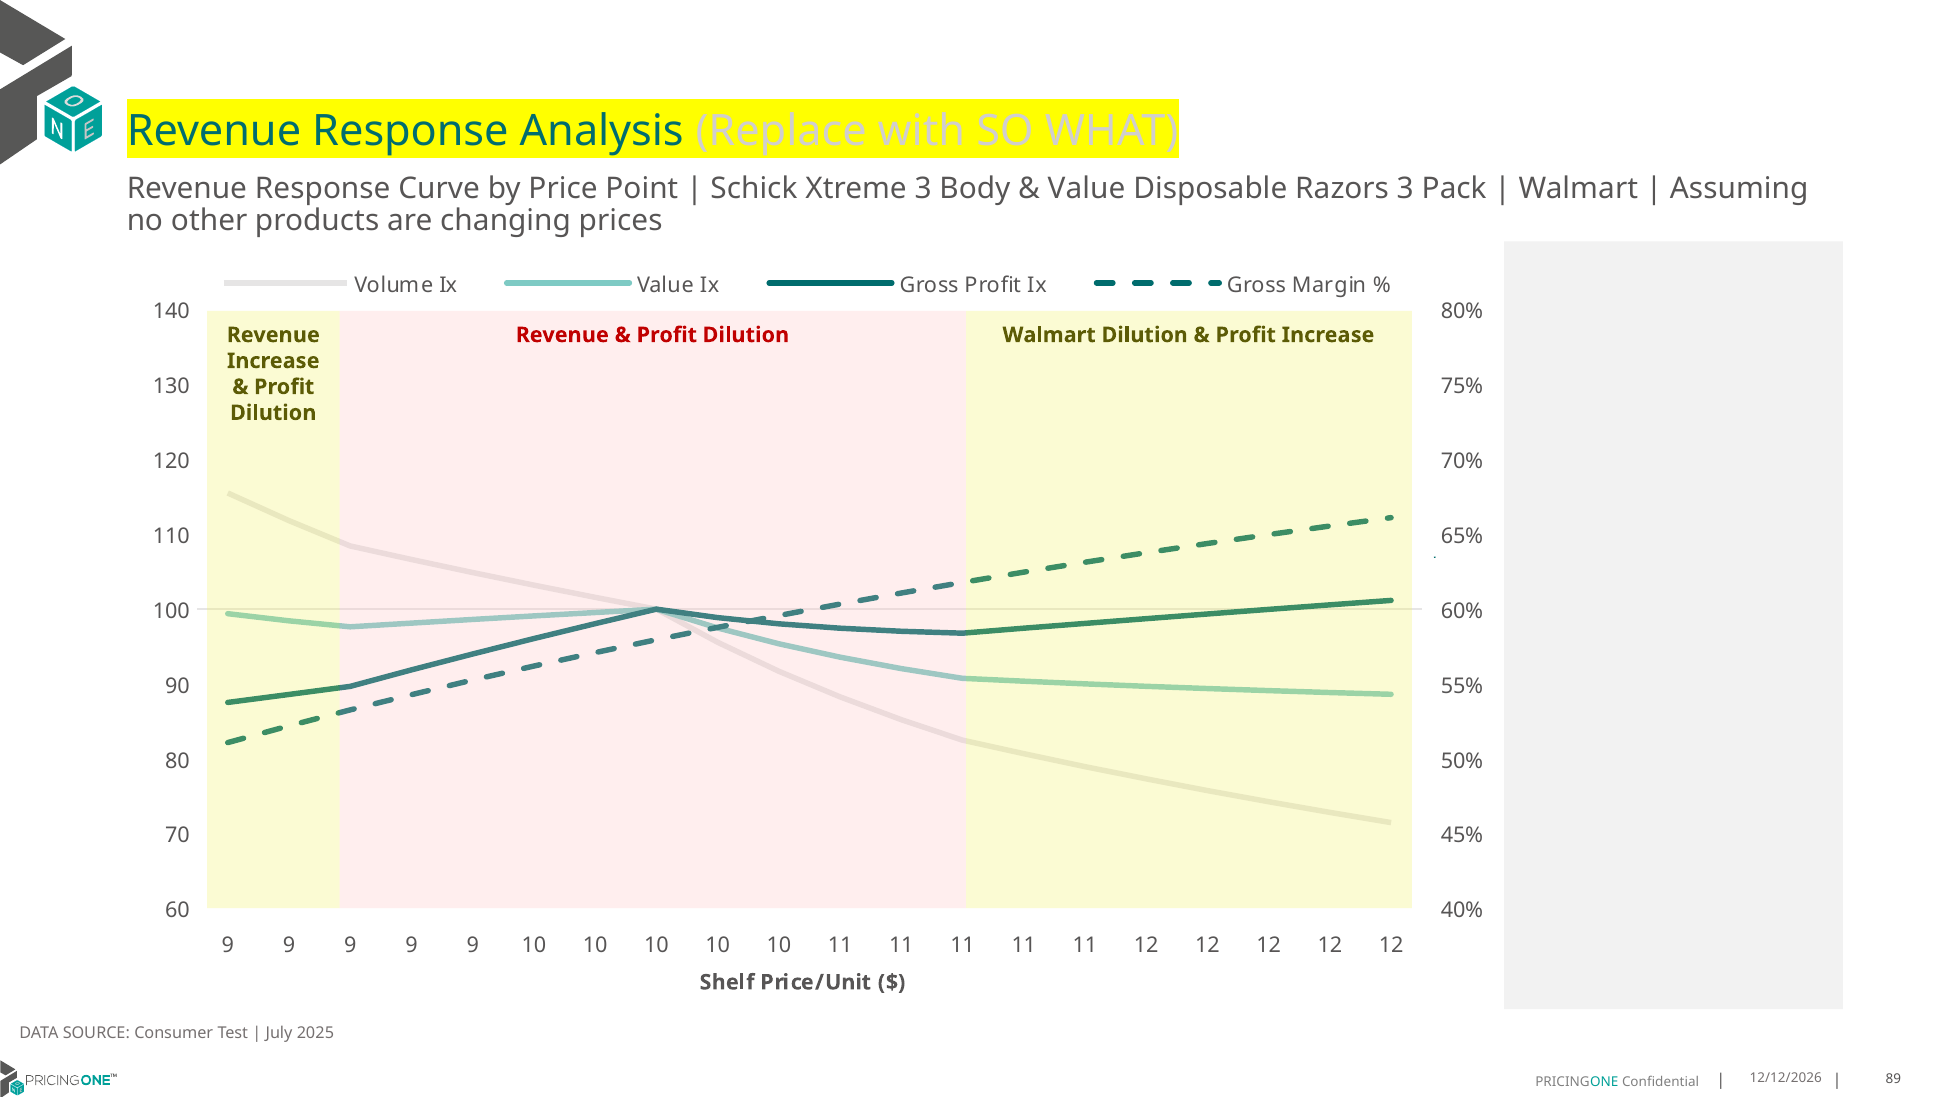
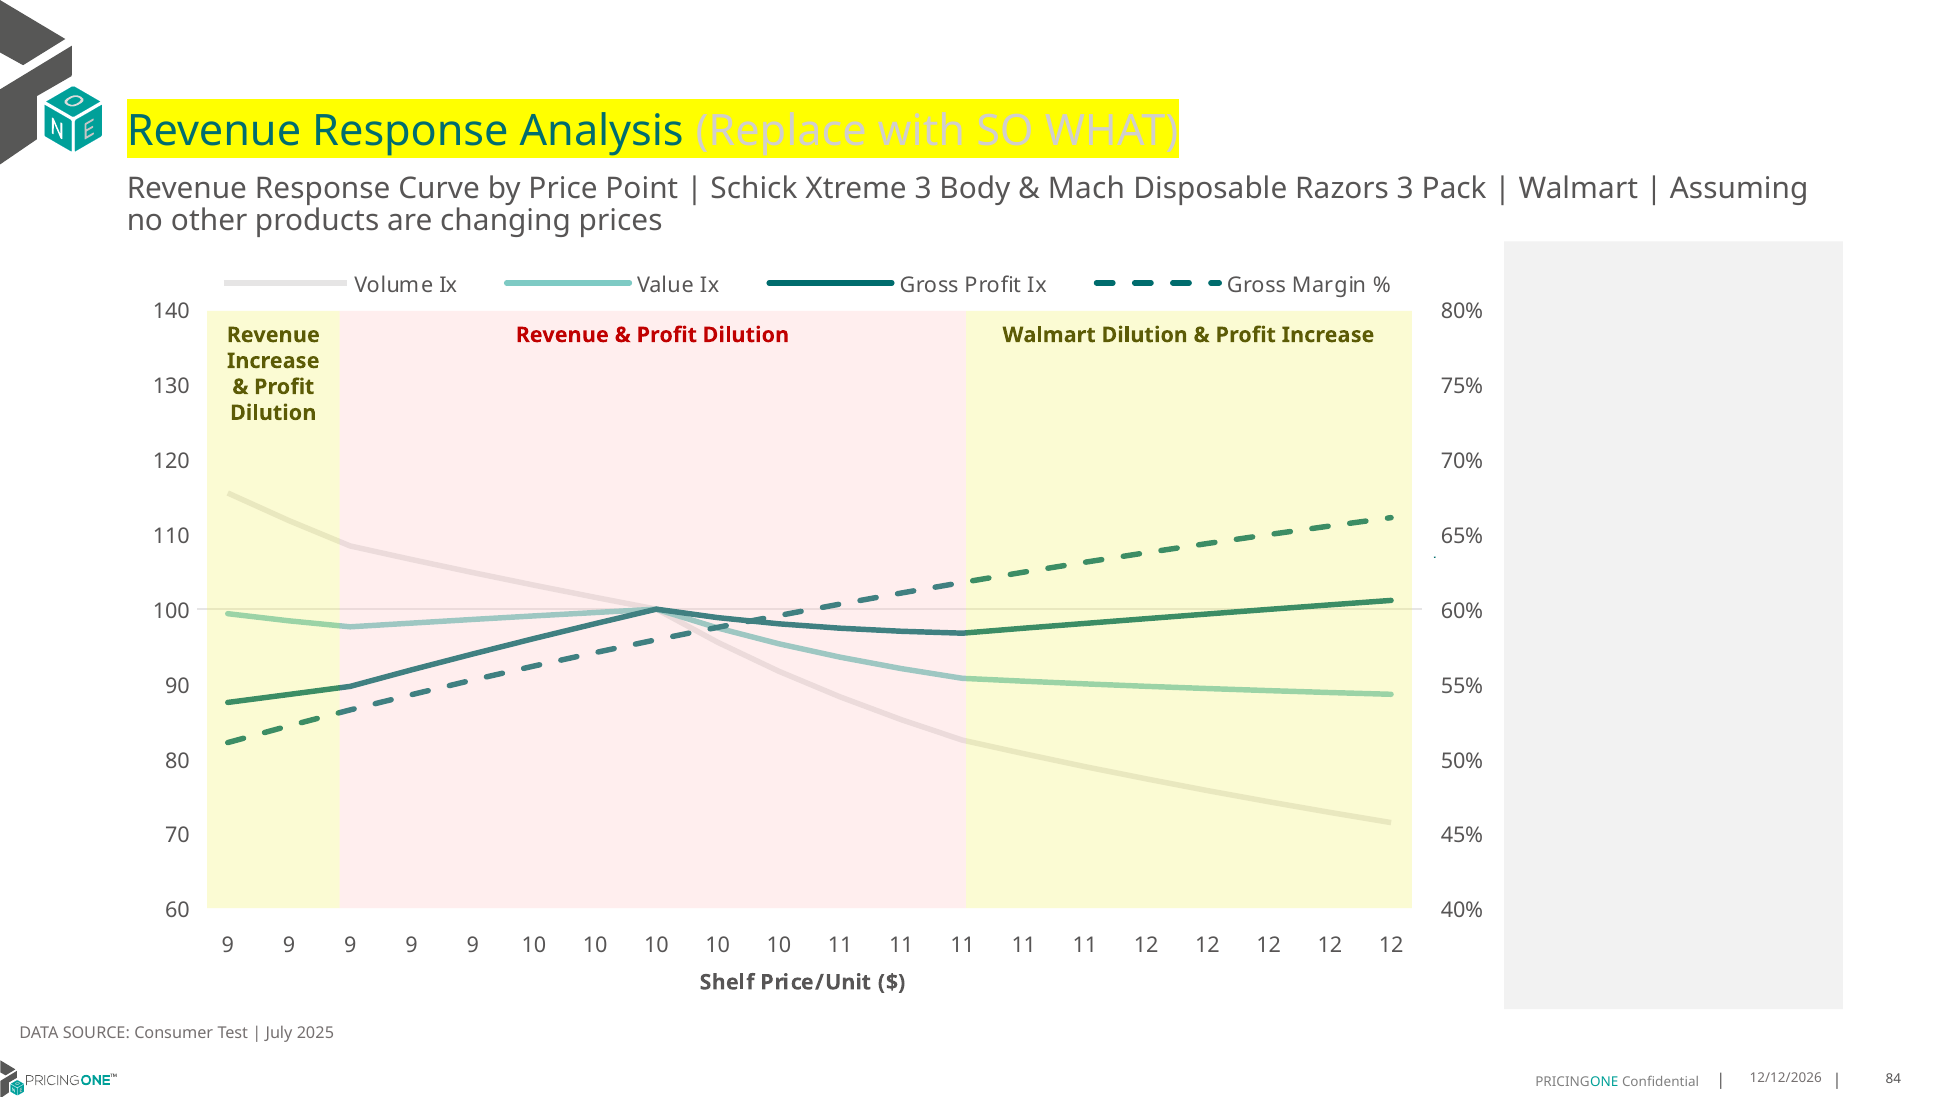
Value at (1087, 189): Value -> Mach
89: 89 -> 84
